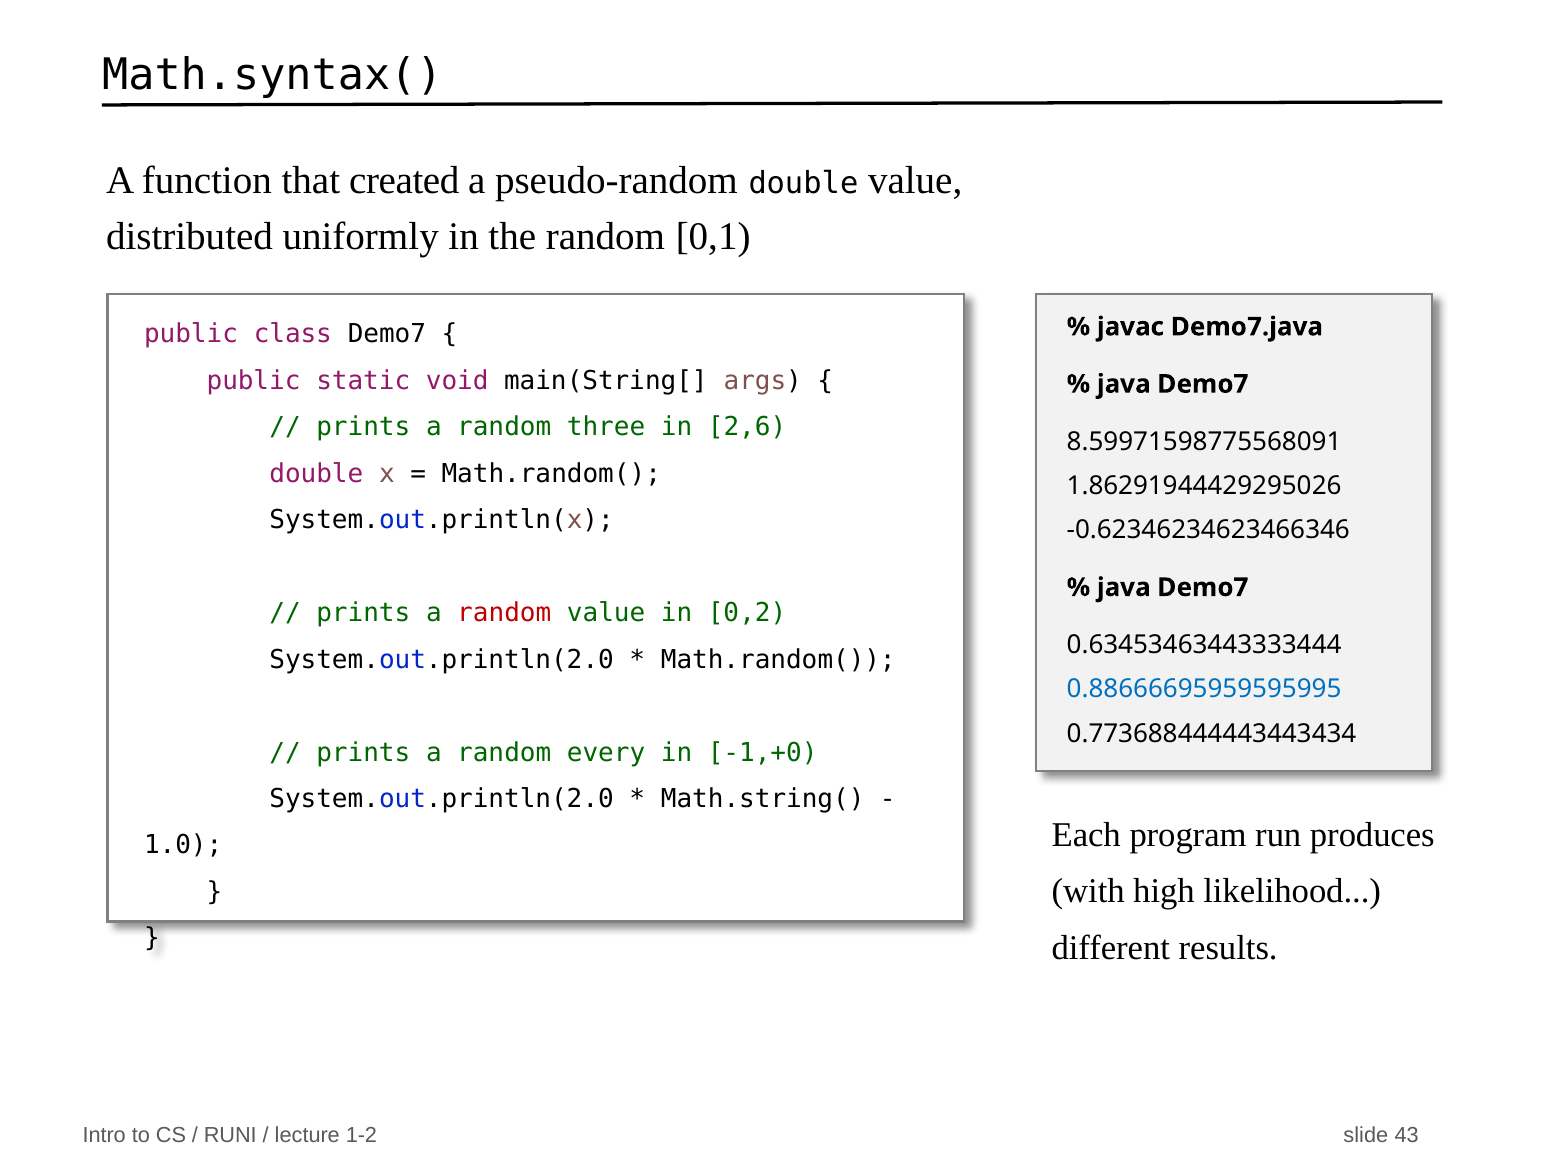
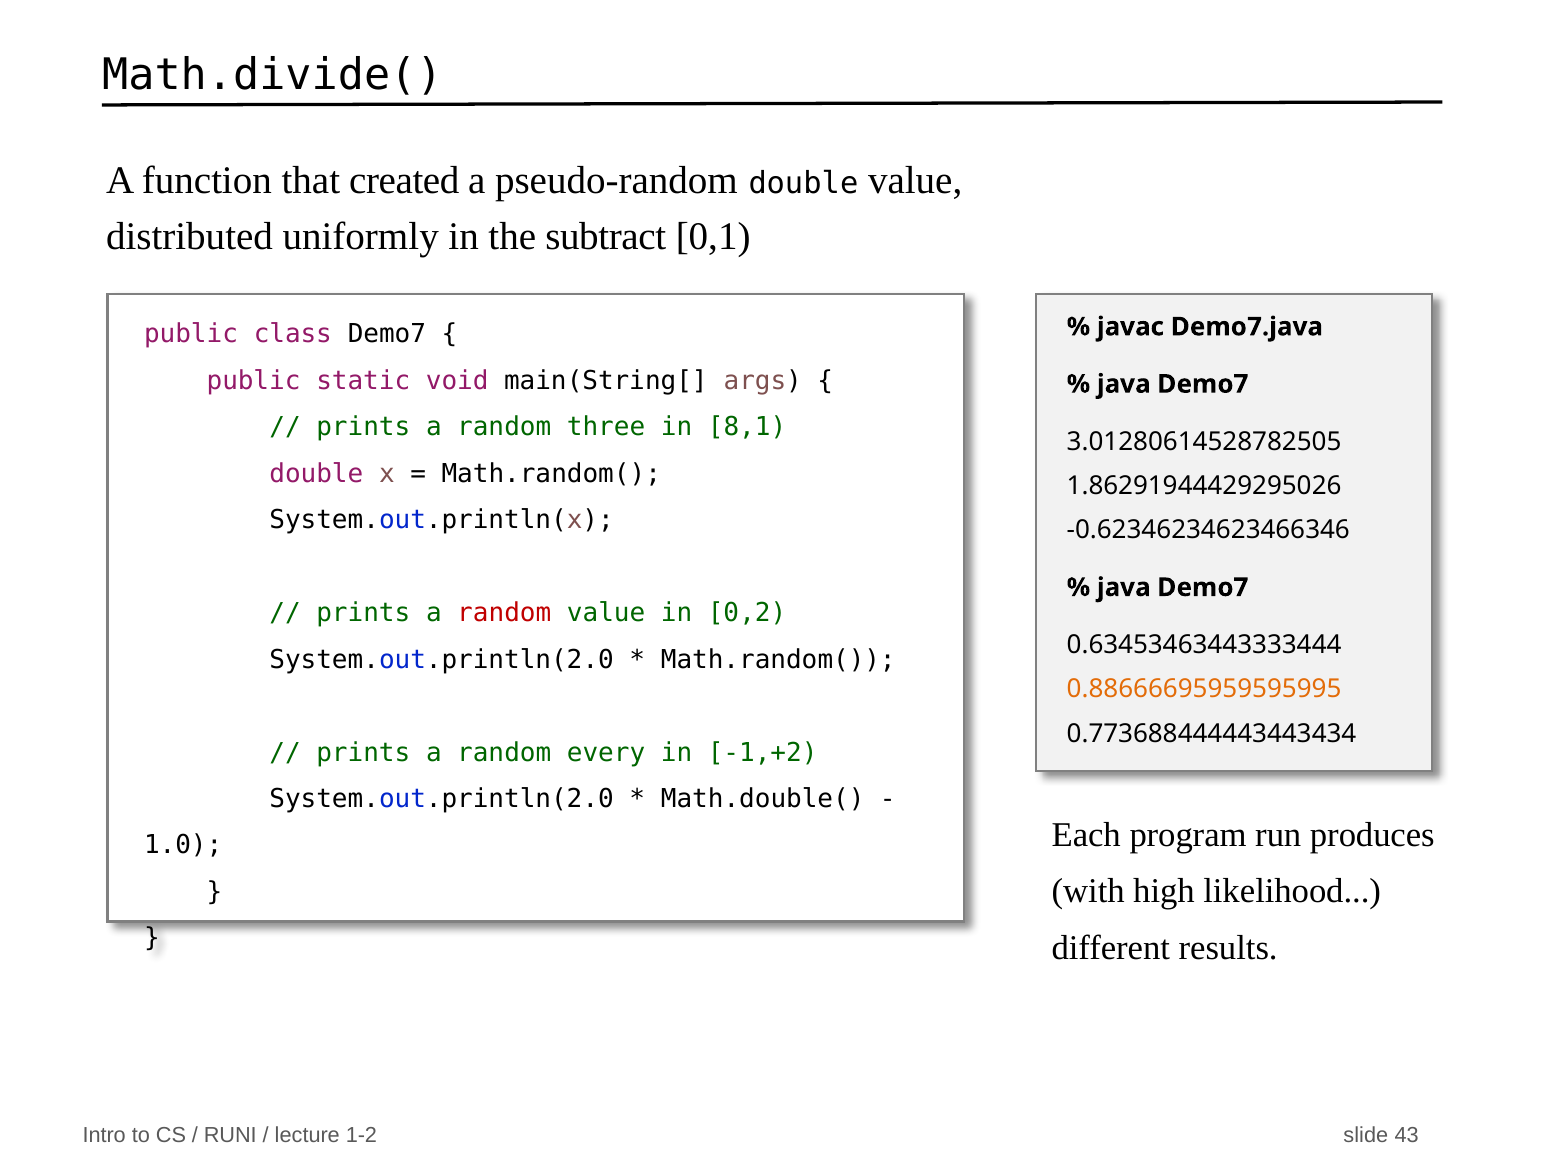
Math.syntax(: Math.syntax( -> Math.divide(
the random: random -> subtract
2,6: 2,6 -> 8,1
8.59971598775568091: 8.59971598775568091 -> 3.01280614528782505
0.88666695959595995 colour: blue -> orange
-1,+0: -1,+0 -> -1,+2
Math.string(: Math.string( -> Math.double(
